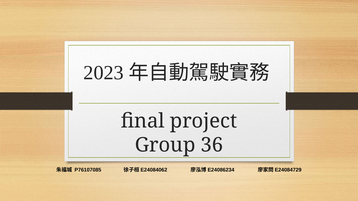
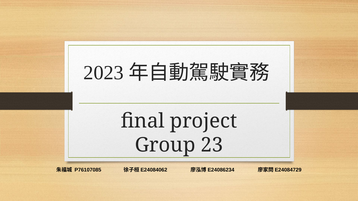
36: 36 -> 23
